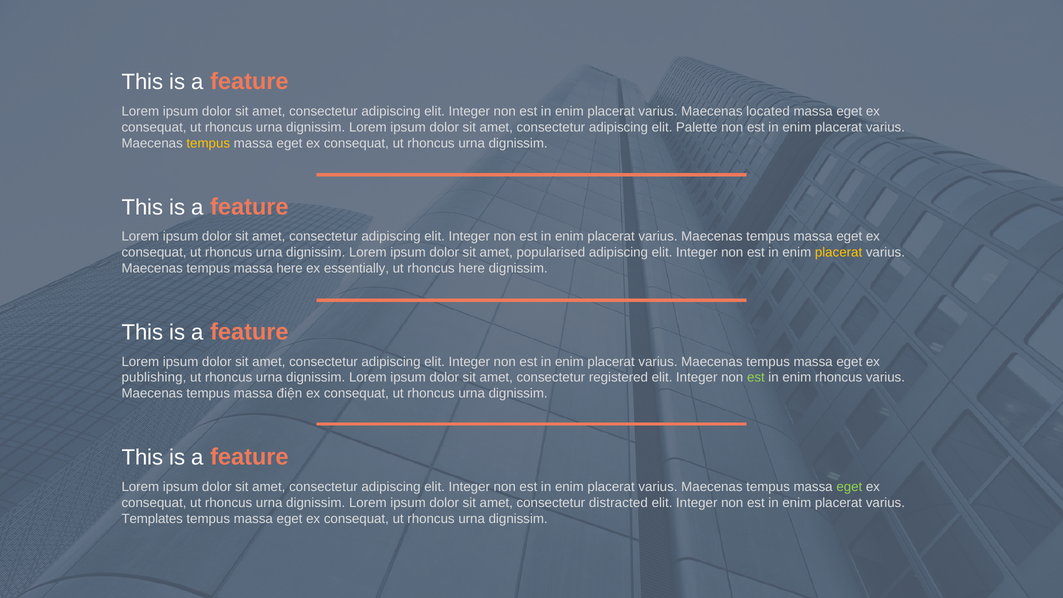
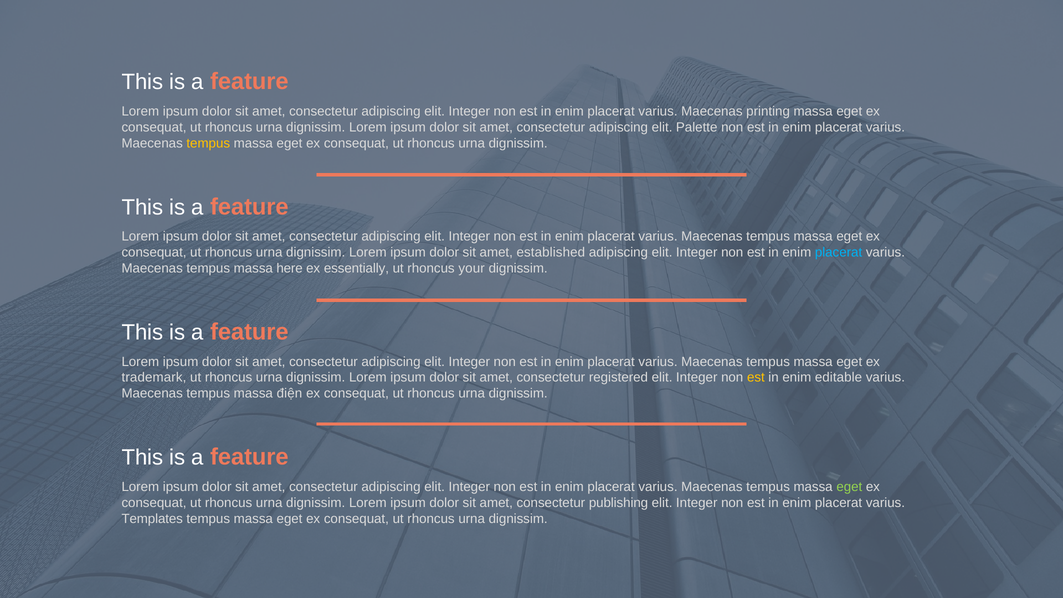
located: located -> printing
popularised: popularised -> established
placerat at (839, 252) colour: yellow -> light blue
rhoncus here: here -> your
publishing: publishing -> trademark
est at (756, 378) colour: light green -> yellow
enim rhoncus: rhoncus -> editable
distracted: distracted -> publishing
